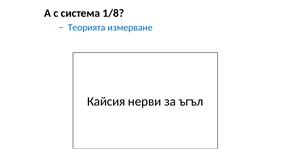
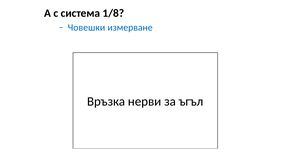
Теорията: Теорията -> Човешки
Кайсия: Кайсия -> Връзка
